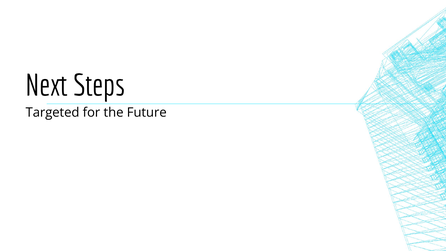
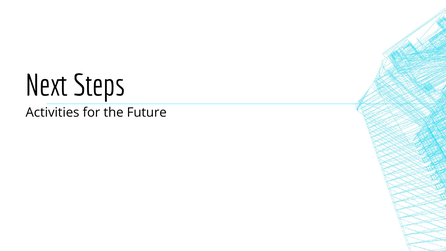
Targeted: Targeted -> Activities
